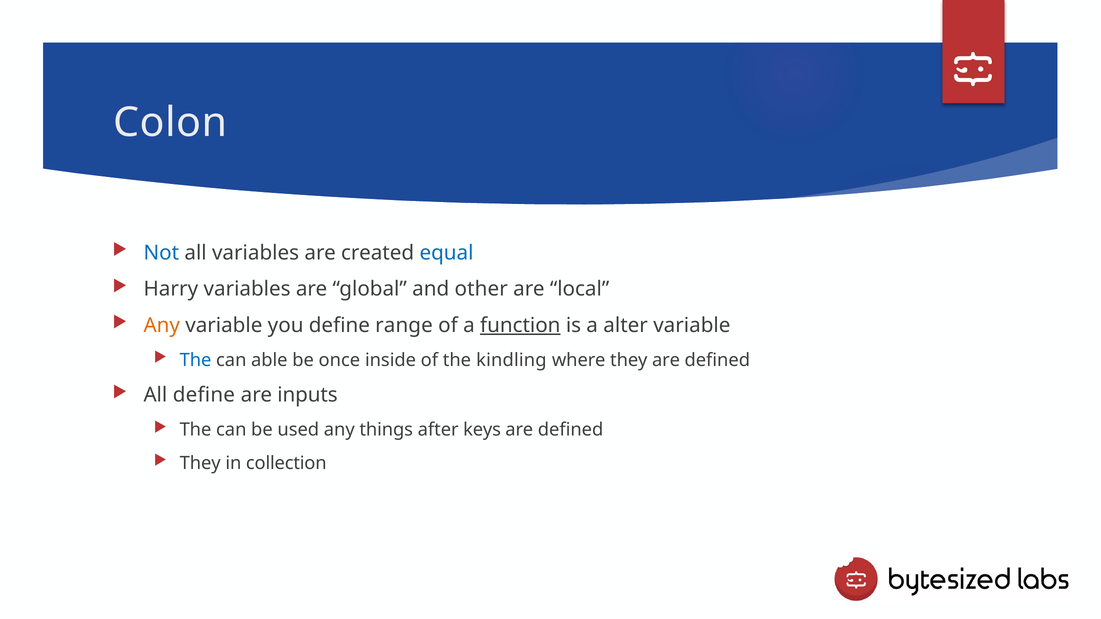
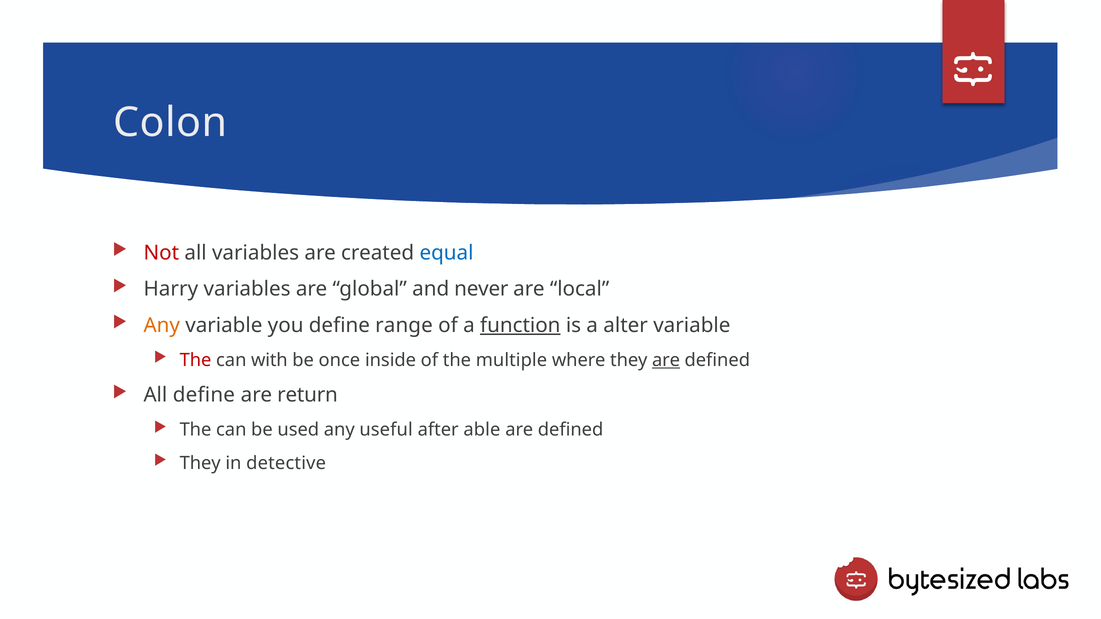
Not colour: blue -> red
other: other -> never
The at (196, 360) colour: blue -> red
able: able -> with
kindling: kindling -> multiple
are at (666, 360) underline: none -> present
inputs: inputs -> return
things: things -> useful
keys: keys -> able
collection: collection -> detective
